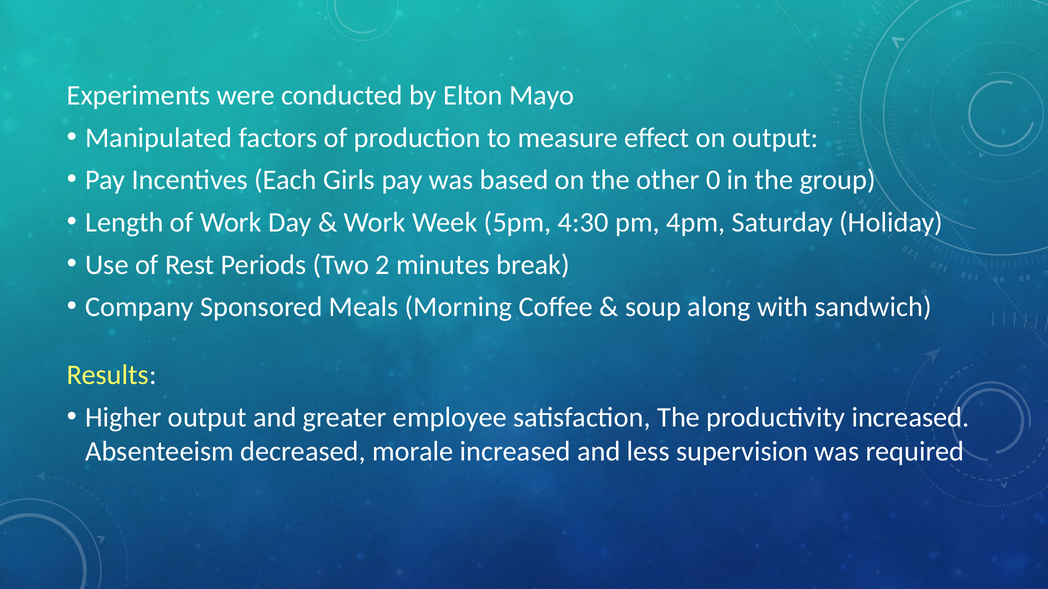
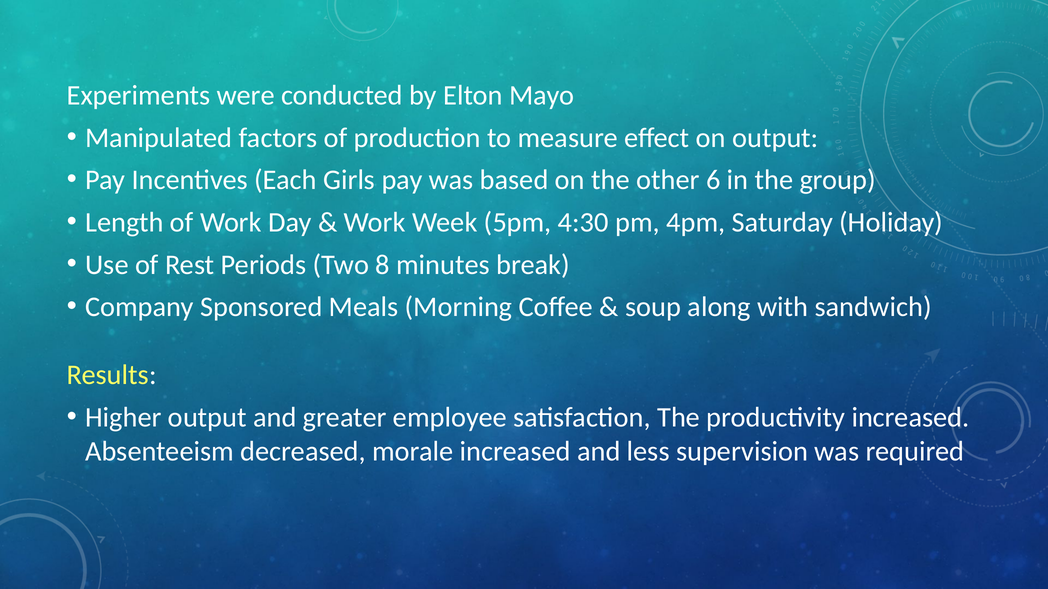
0: 0 -> 6
2: 2 -> 8
